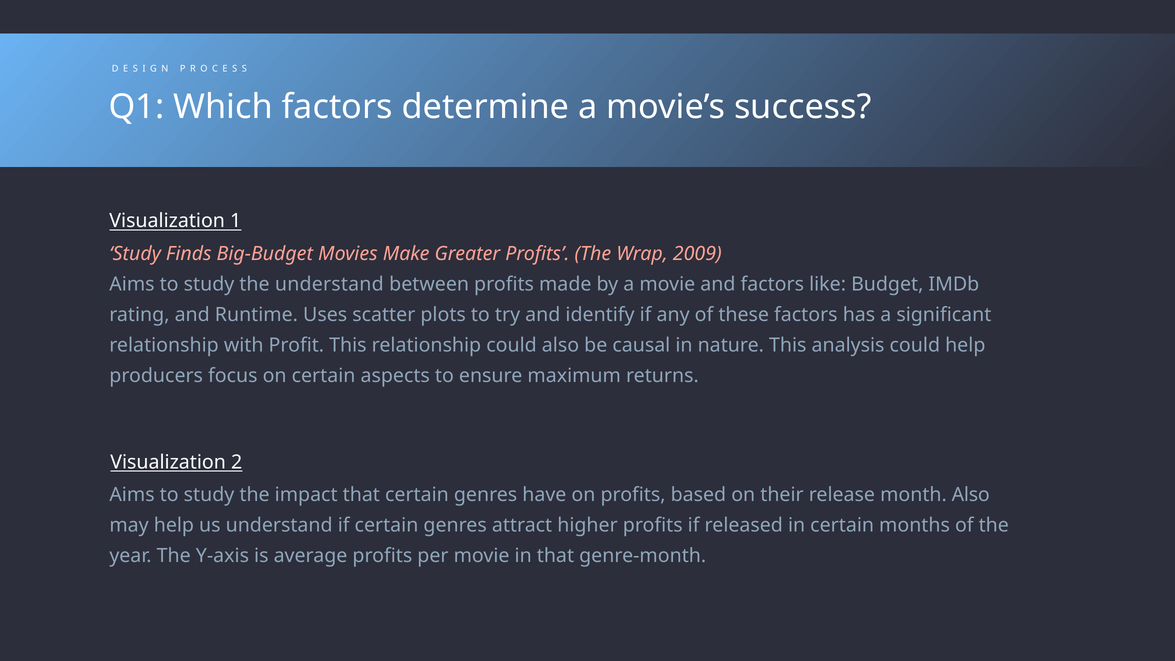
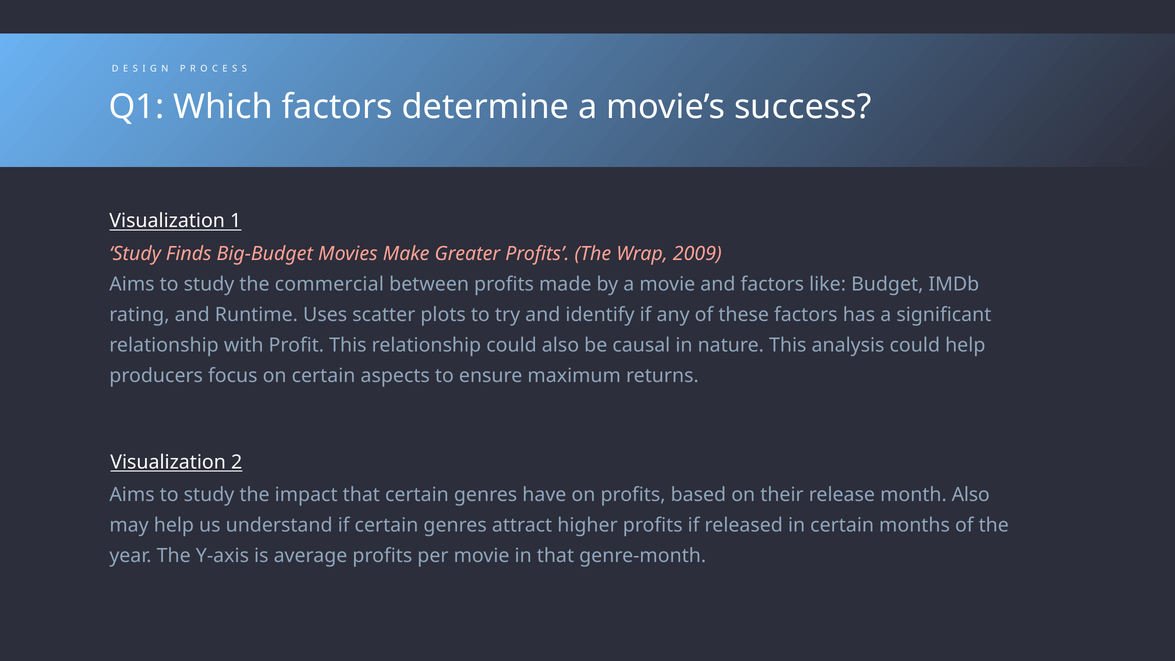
the understand: understand -> commercial
